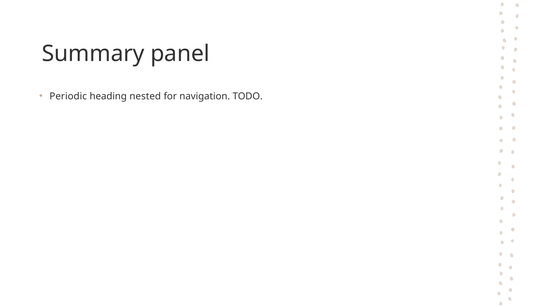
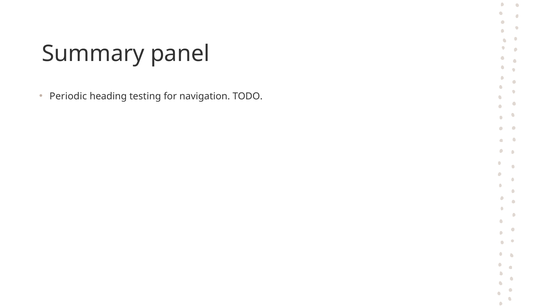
nested: nested -> testing
